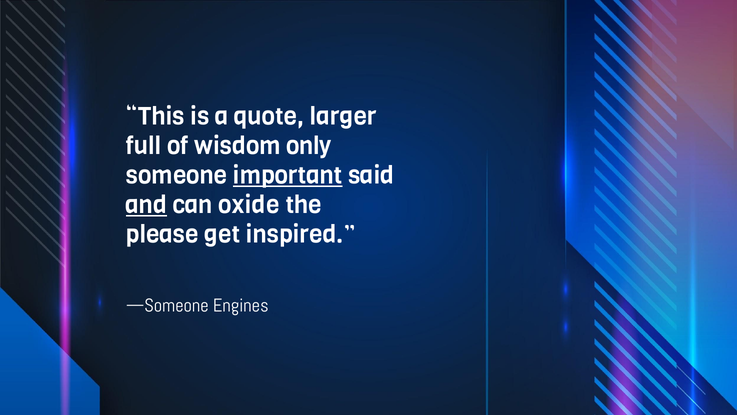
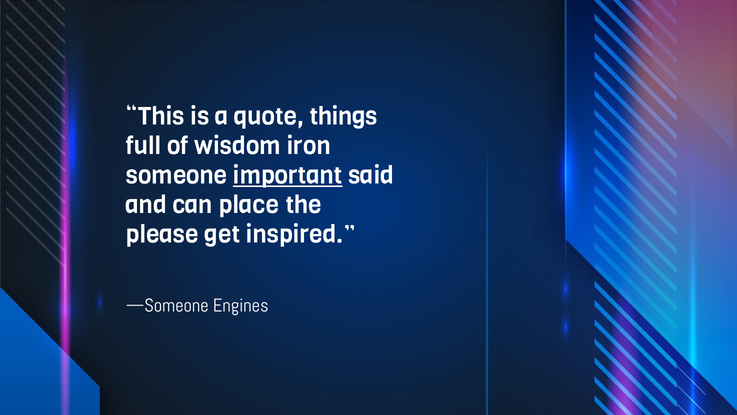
larger: larger -> things
only: only -> iron
and underline: present -> none
oxide: oxide -> place
